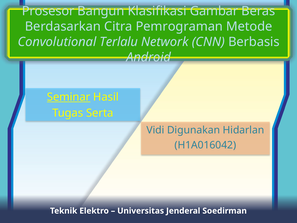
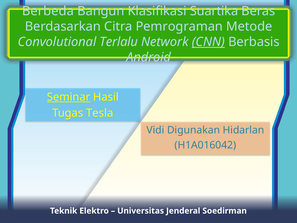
Prosesor: Prosesor -> Berbeda
Gambar: Gambar -> Suartika
CNN underline: none -> present
Serta: Serta -> Tesla
